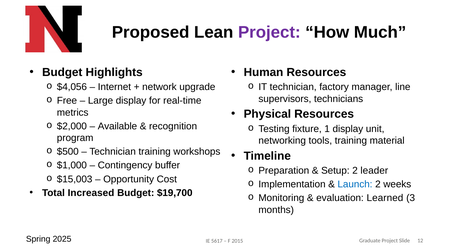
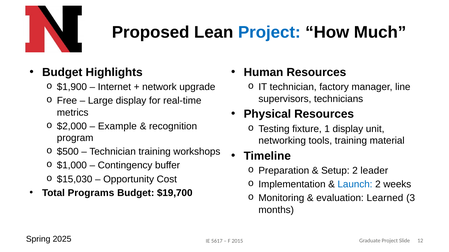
Project at (269, 32) colour: purple -> blue
$4,056: $4,056 -> $1,900
Available: Available -> Example
$15,003: $15,003 -> $15,030
Increased: Increased -> Programs
